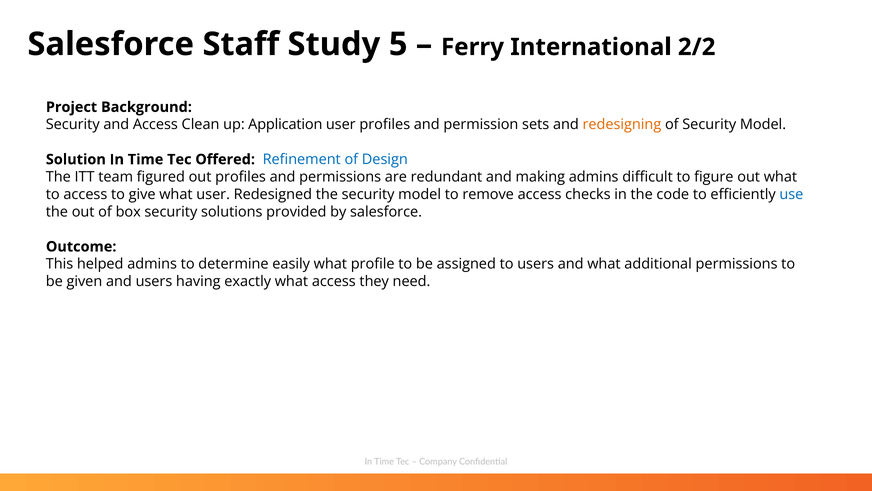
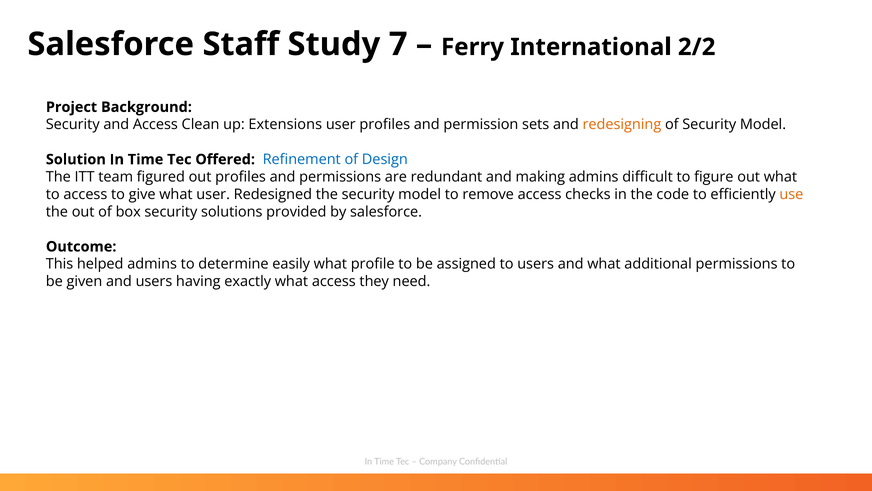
5: 5 -> 7
Application: Application -> Extensions
use colour: blue -> orange
